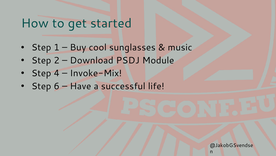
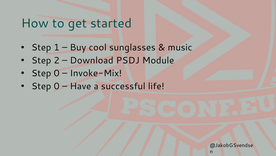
4 at (57, 73): 4 -> 0
6 at (57, 86): 6 -> 0
